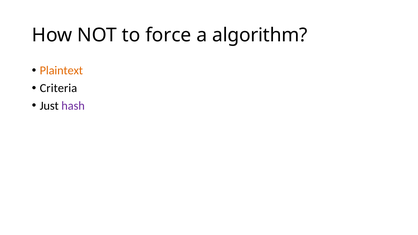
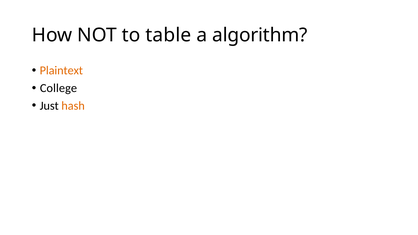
force: force -> table
Criteria: Criteria -> College
hash colour: purple -> orange
